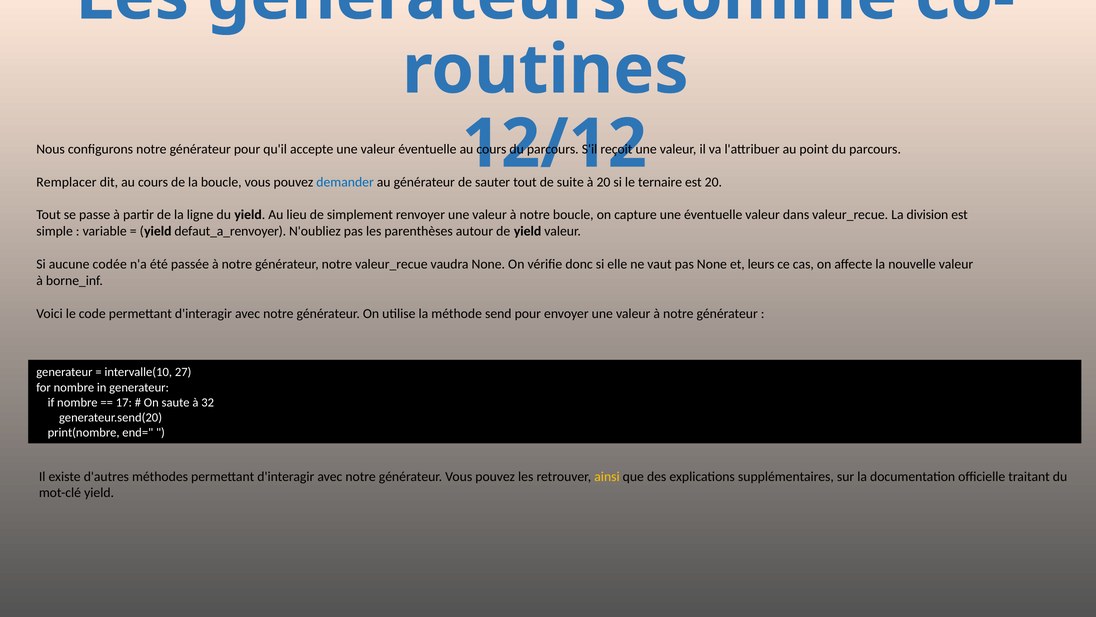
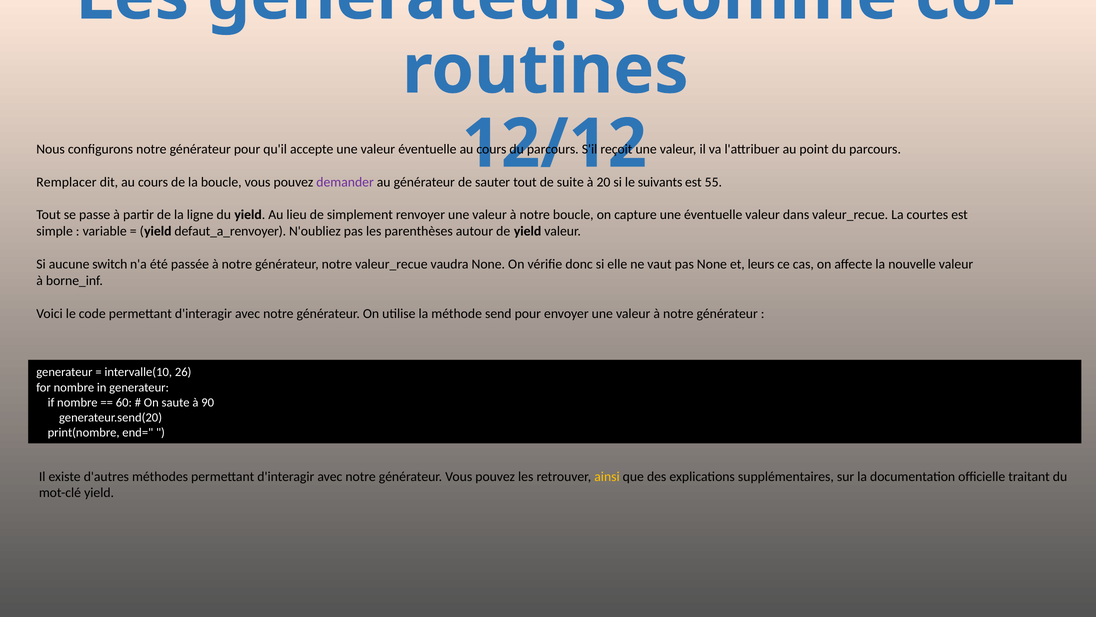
demander colour: blue -> purple
ternaire: ternaire -> suivants
est 20: 20 -> 55
division: division -> courtes
codée: codée -> switch
27: 27 -> 26
17: 17 -> 60
32: 32 -> 90
